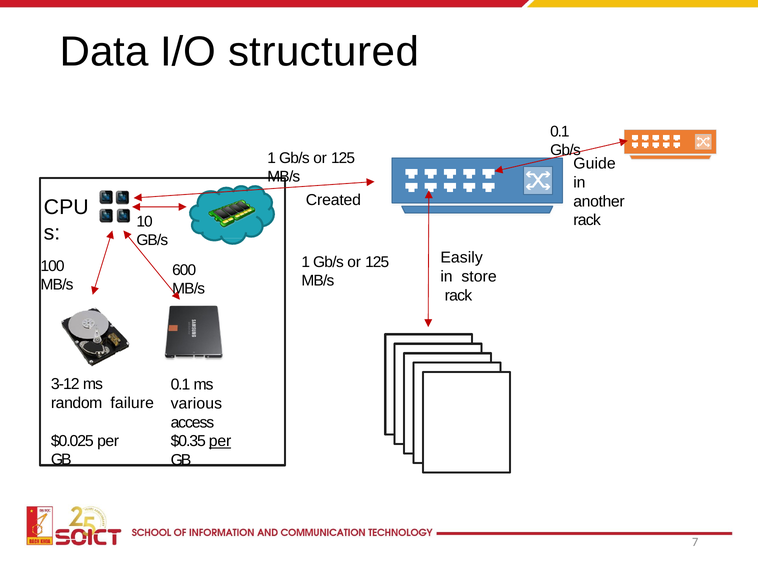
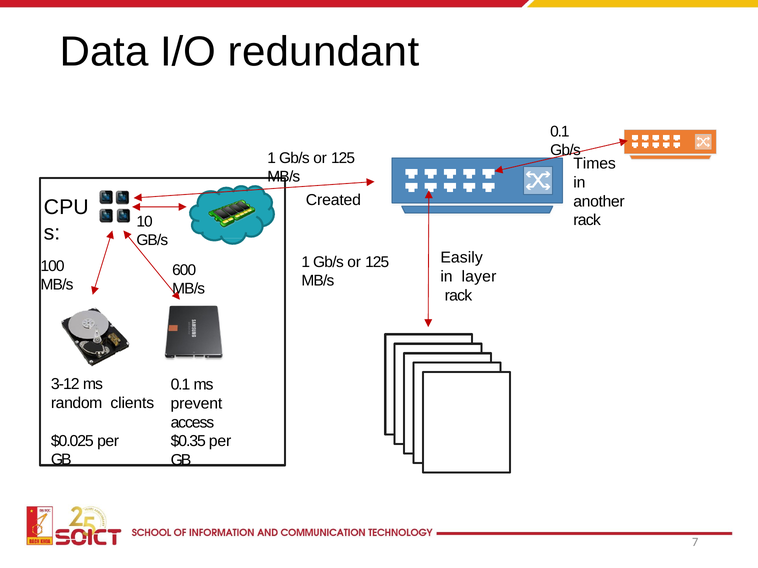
structured: structured -> redundant
Guide: Guide -> Times
store: store -> layer
failure: failure -> clients
various: various -> prevent
per at (220, 442) underline: present -> none
